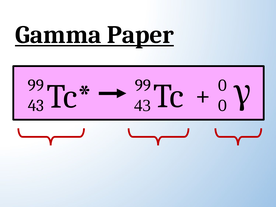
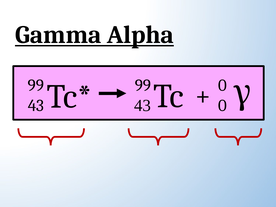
Paper: Paper -> Alpha
